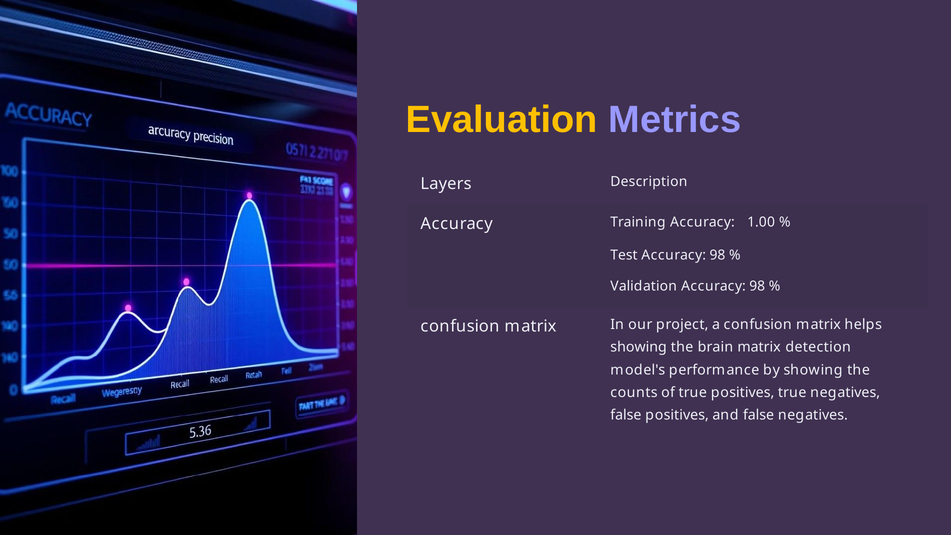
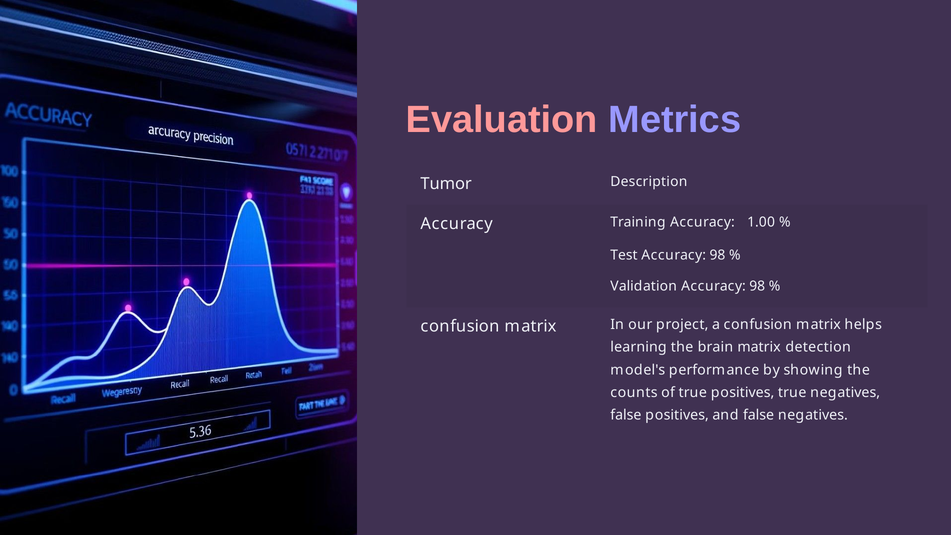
Evaluation colour: yellow -> pink
Layers: Layers -> Tumor
showing at (639, 347): showing -> learning
